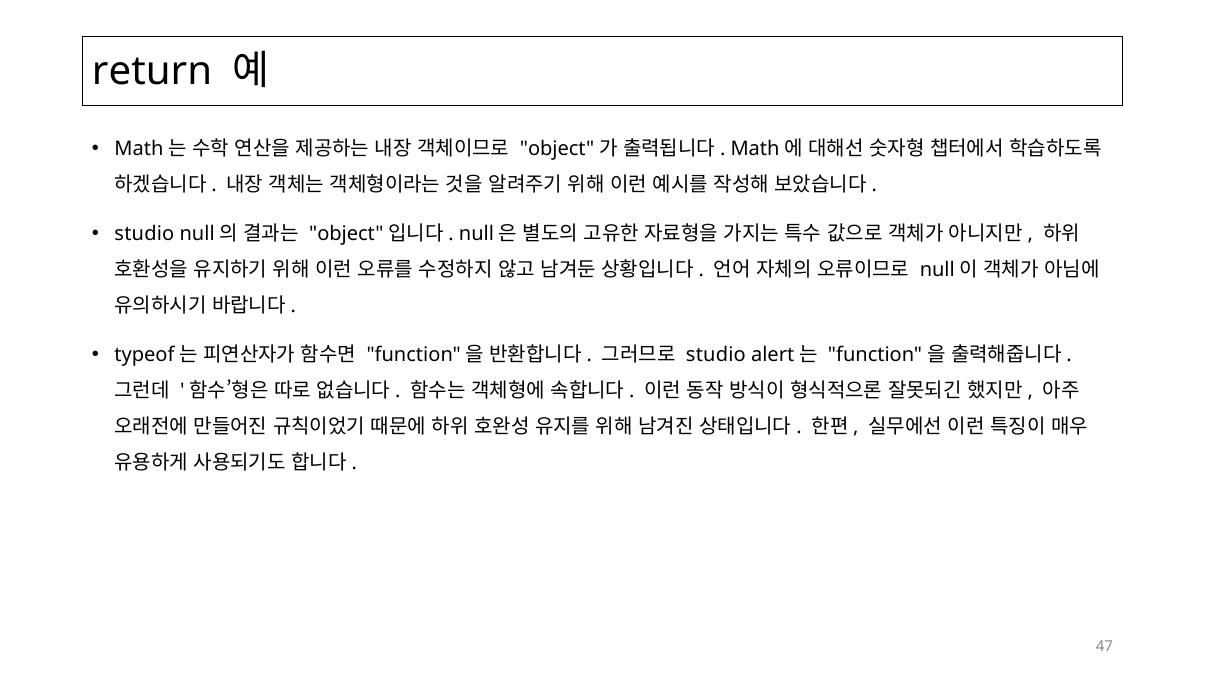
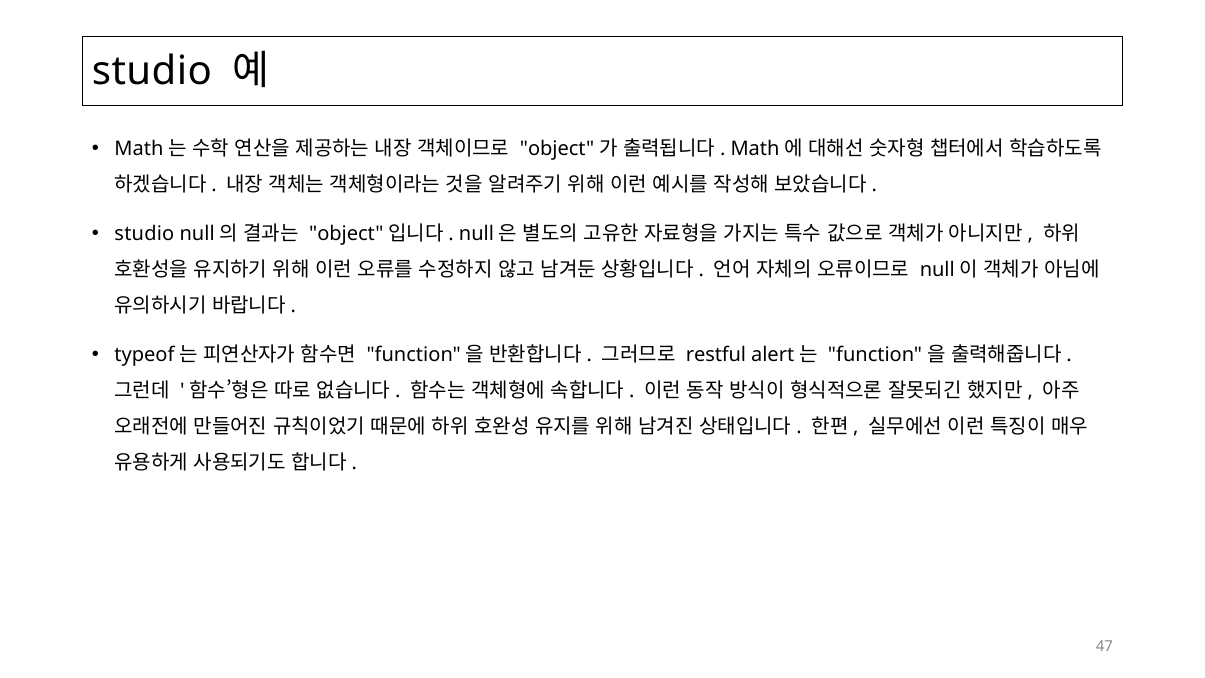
return at (152, 71): return -> studio
studio at (716, 355): studio -> restful
